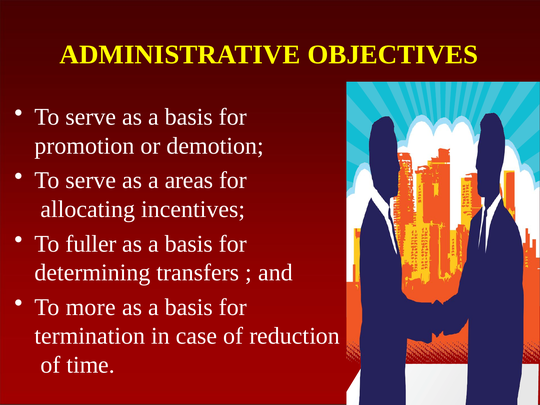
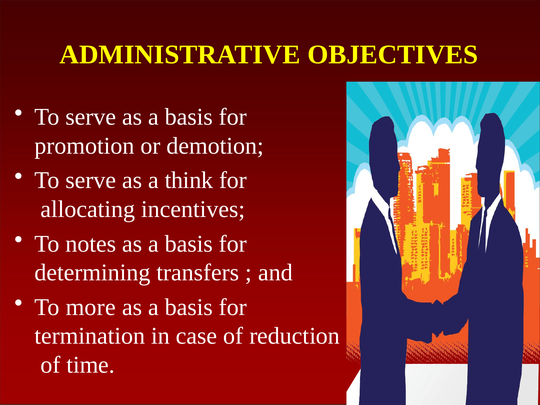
areas: areas -> think
fuller: fuller -> notes
